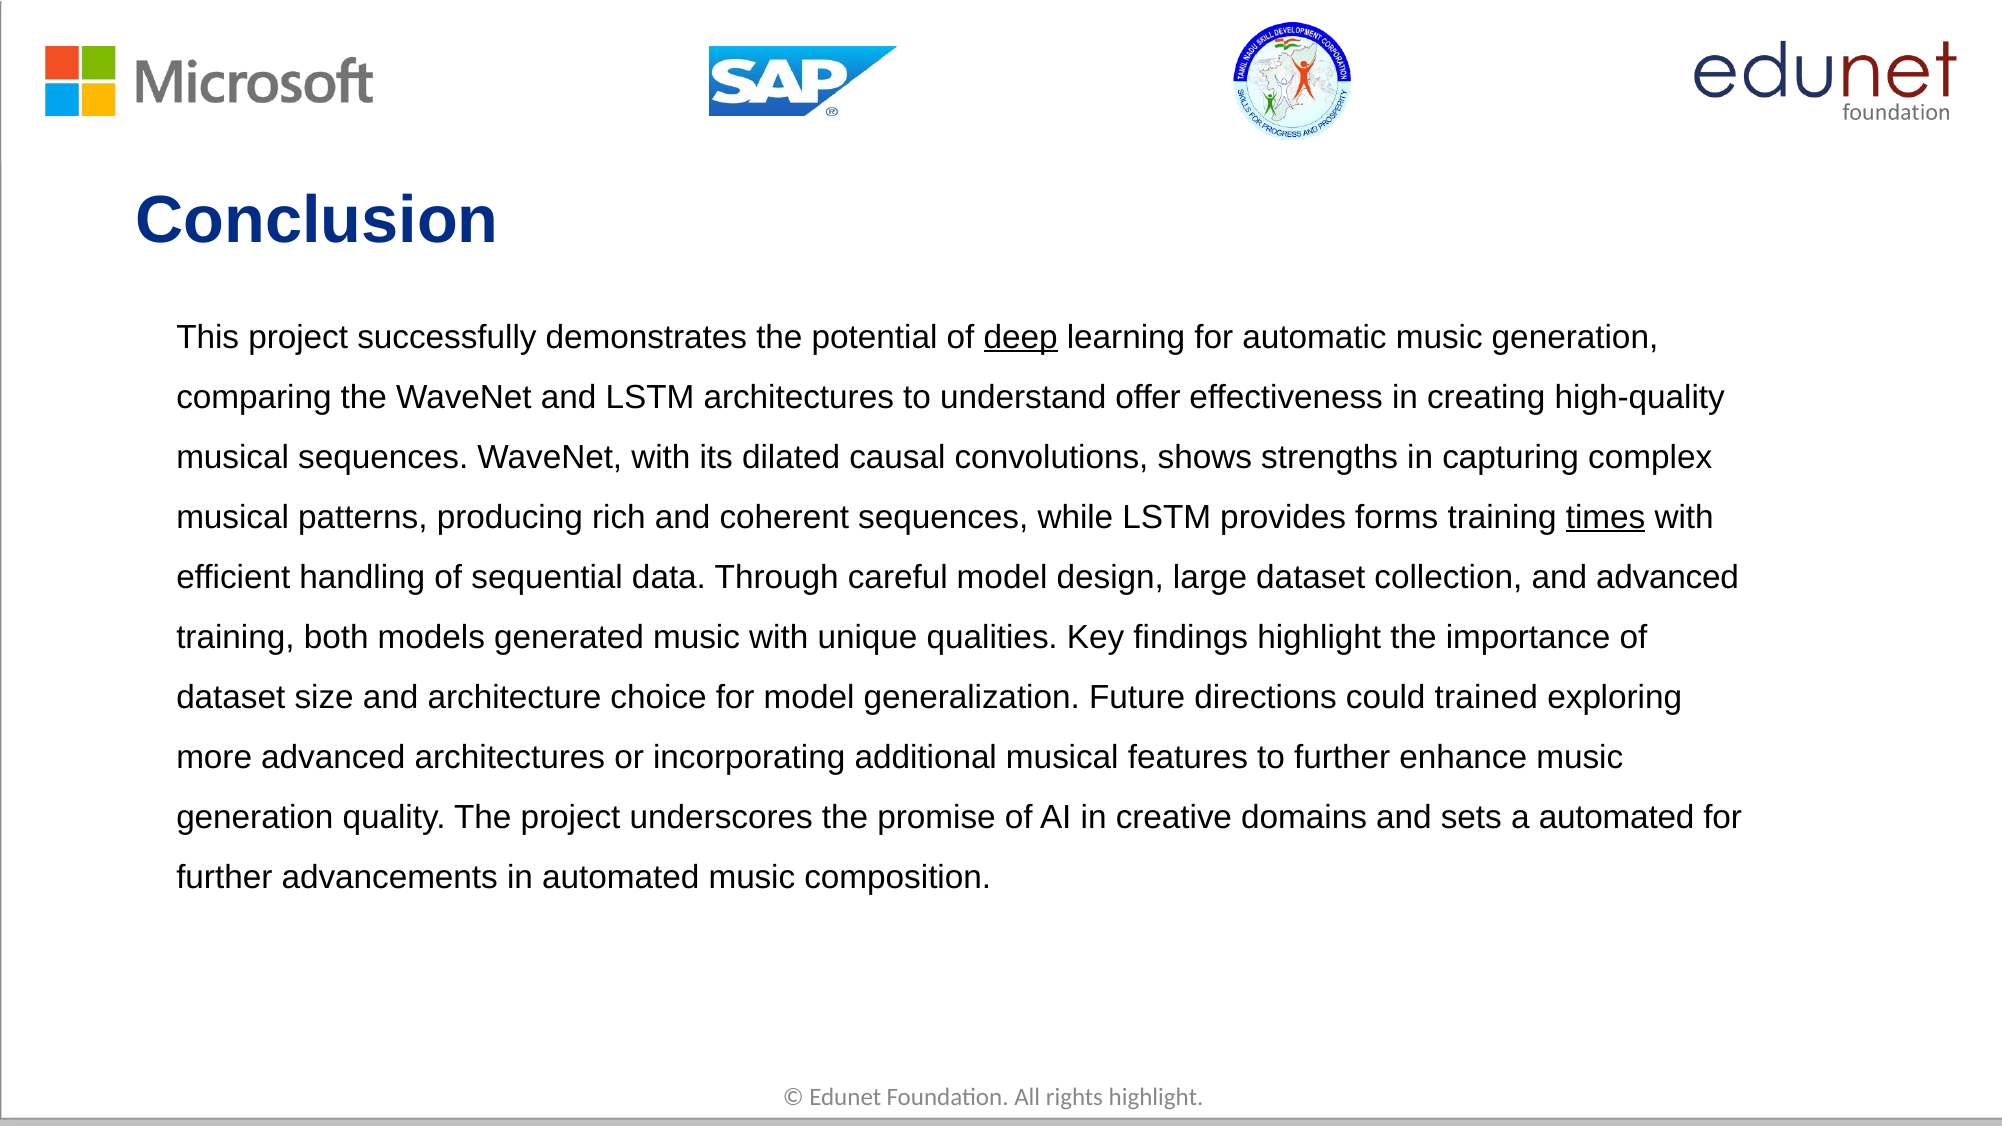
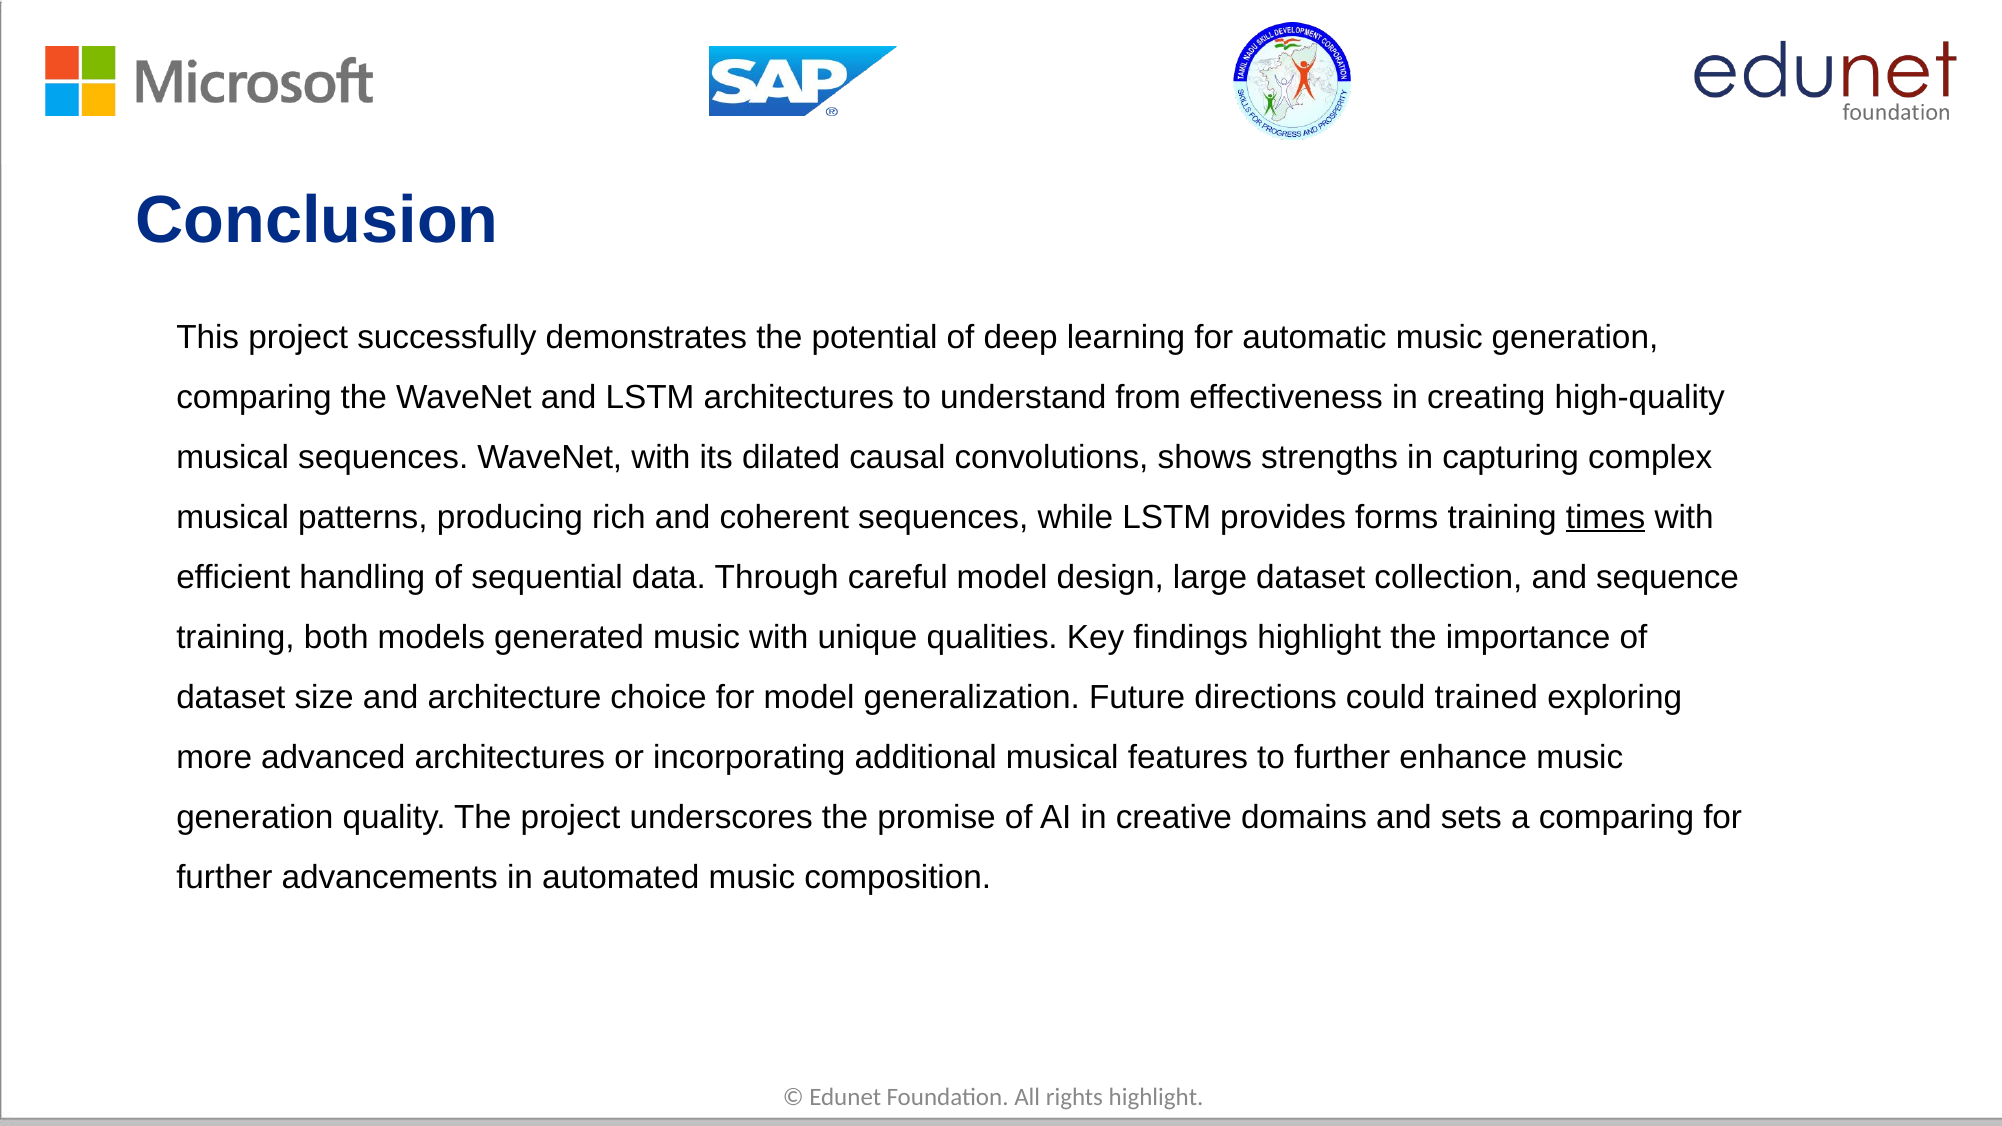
deep underline: present -> none
offer: offer -> from
and advanced: advanced -> sequence
a automated: automated -> comparing
